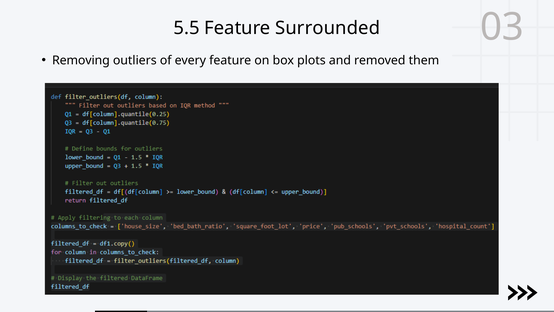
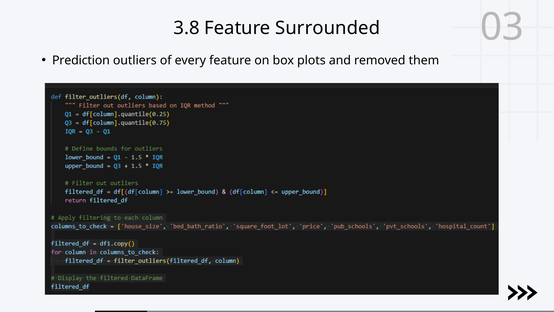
5.5: 5.5 -> 3.8
Removing: Removing -> Prediction
